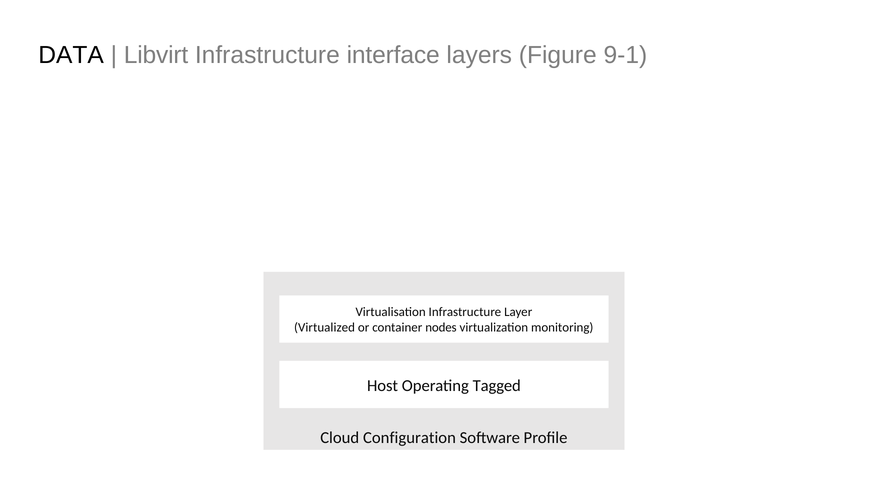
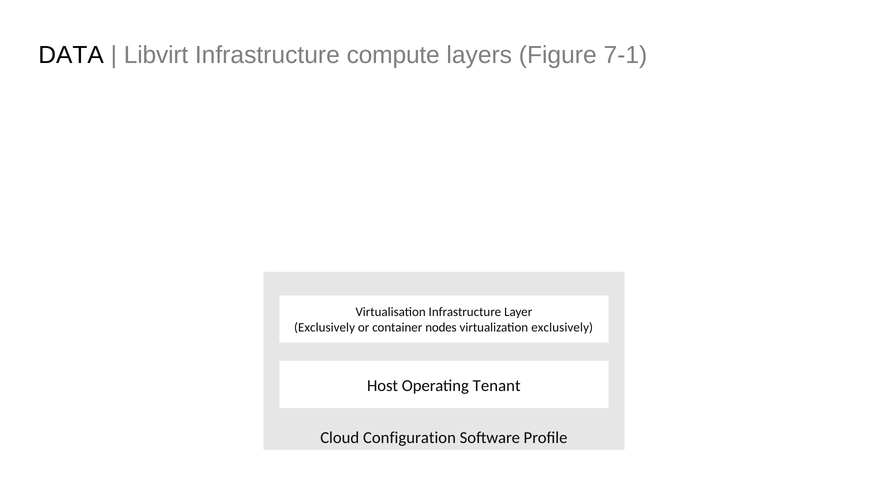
interface: interface -> compute
9-1: 9-1 -> 7-1
Virtualized at (325, 327): Virtualized -> Exclusively
virtualization monitoring: monitoring -> exclusively
Tagged: Tagged -> Tenant
